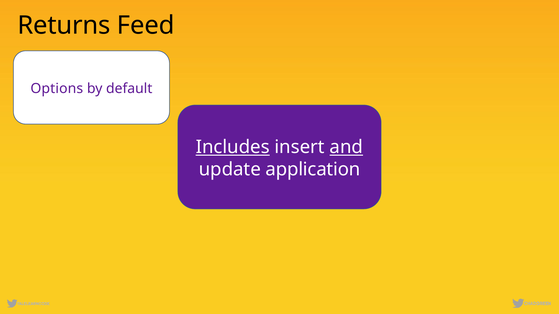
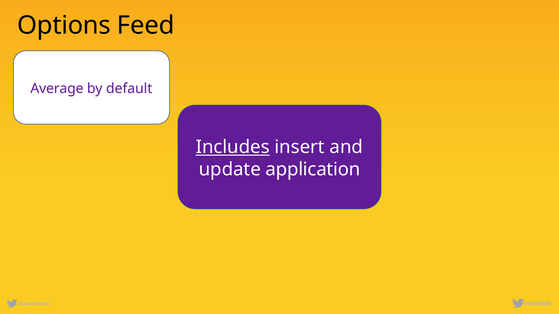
Returns: Returns -> Options
Options: Options -> Average
and underline: present -> none
